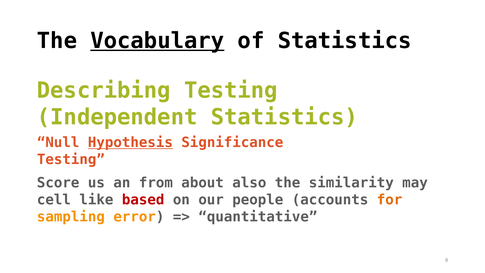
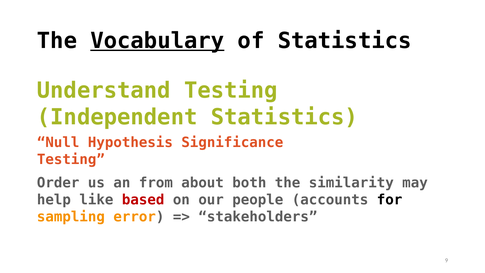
Describing: Describing -> Understand
Hypothesis underline: present -> none
Score: Score -> Order
also: also -> both
cell: cell -> help
for colour: orange -> black
quantitative: quantitative -> stakeholders
